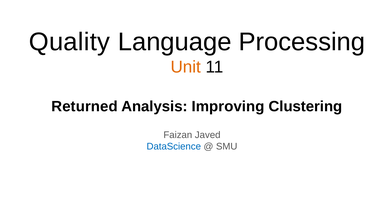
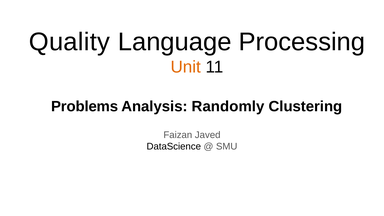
Returned: Returned -> Problems
Improving: Improving -> Randomly
DataScience colour: blue -> black
